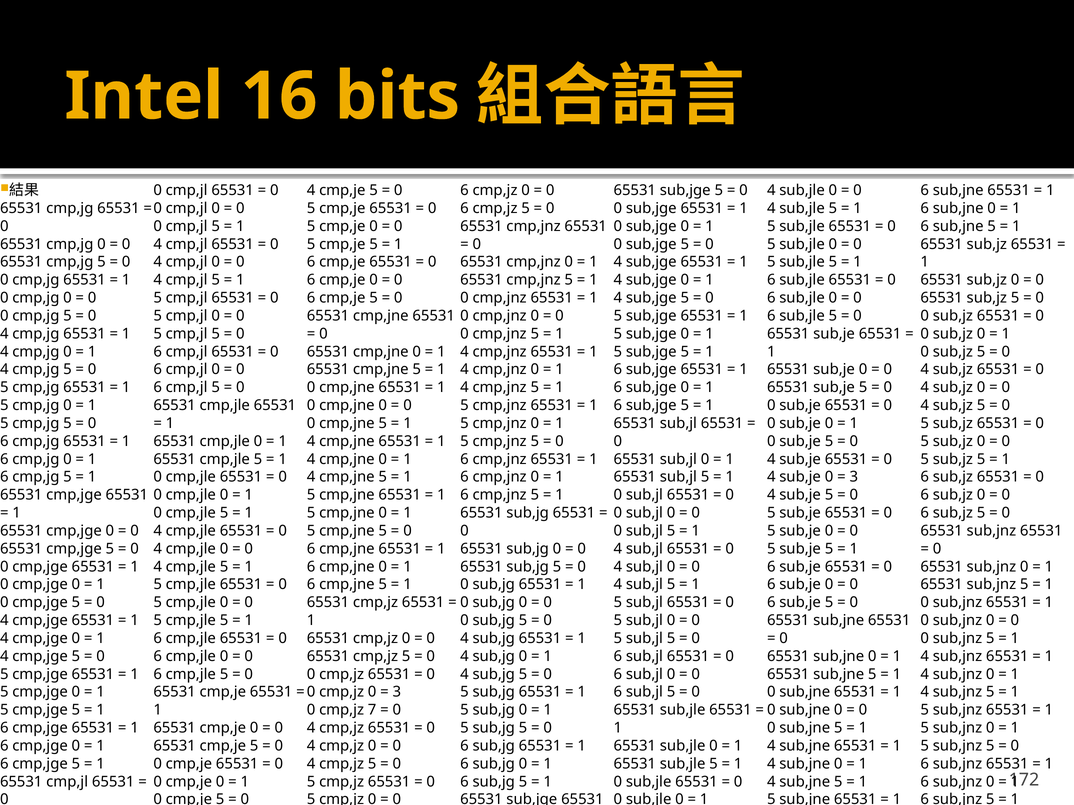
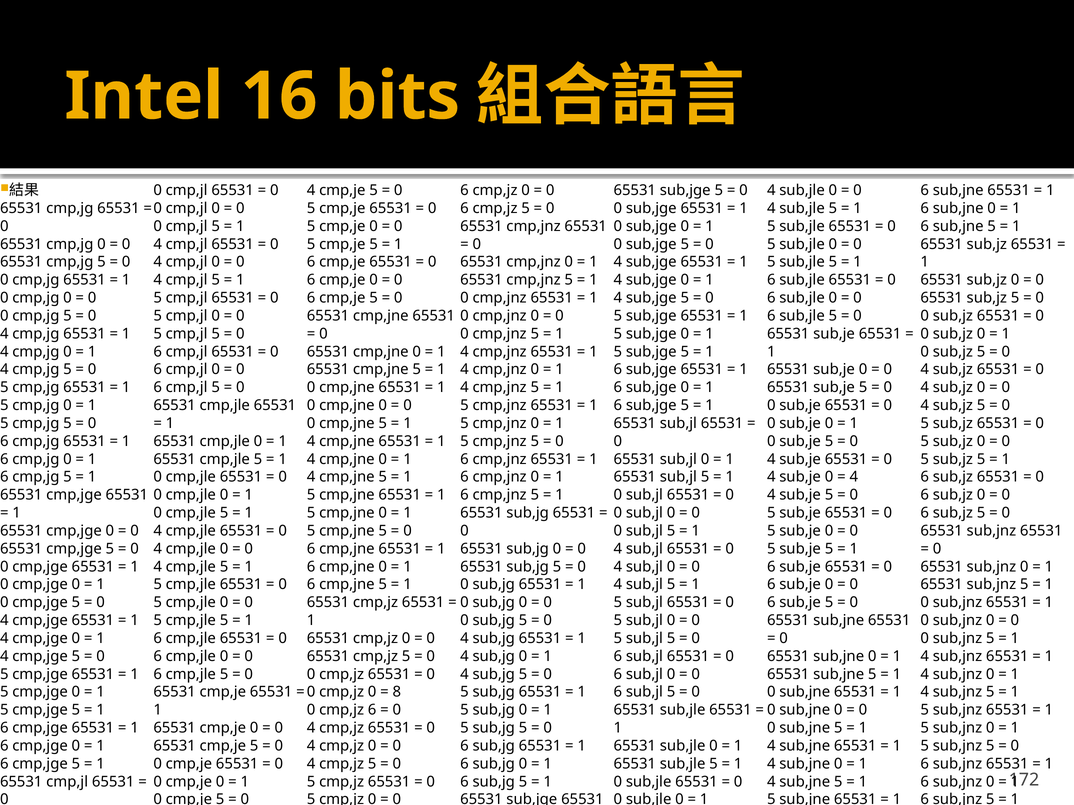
3 at (854, 477): 3 -> 4
3 at (397, 692): 3 -> 8
cmp,jz 7: 7 -> 6
